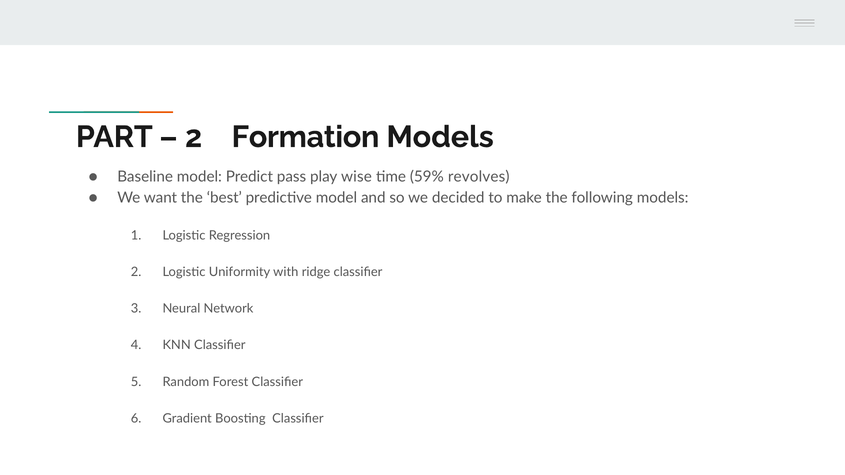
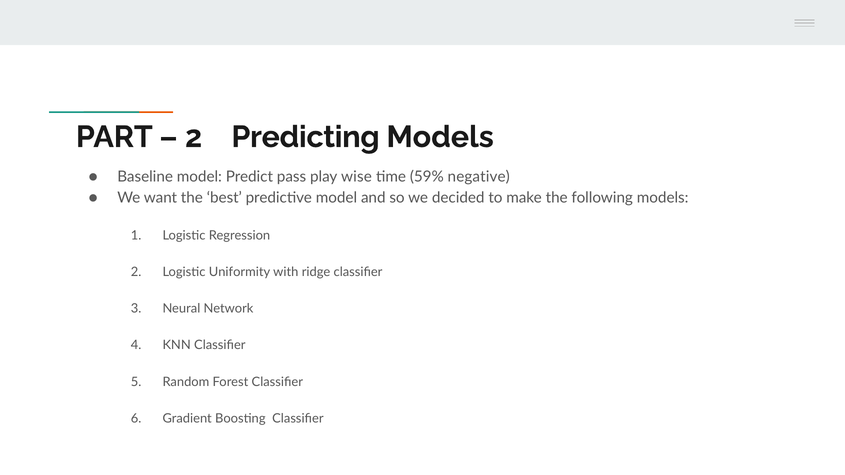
Formation: Formation -> Predicting
revolves: revolves -> negative
